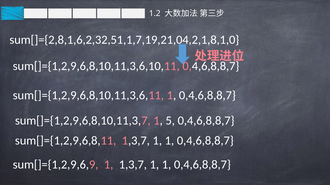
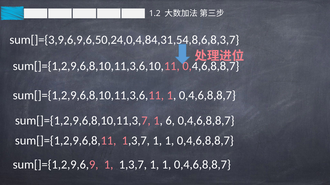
sum[]={2,8,1,6,2,32,51,1,7,19,21,04,2,1,8,1,0: sum[]={2,8,1,6,2,32,51,1,7,19,21,04,2,1,8,1,0 -> sum[]={3,9,6,9,6,50,24,0,4,84,31,54,8,6,8,3,7
5: 5 -> 6
